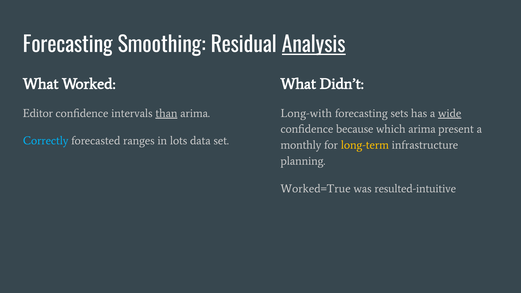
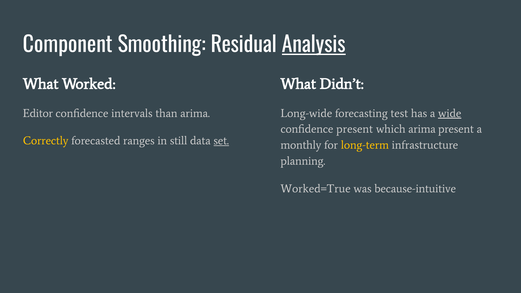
Forecasting at (68, 45): Forecasting -> Component
than underline: present -> none
Long-with: Long-with -> Long-wide
sets: sets -> test
confidence because: because -> present
Correctly colour: light blue -> yellow
lots: lots -> still
set underline: none -> present
resulted-intuitive: resulted-intuitive -> because-intuitive
